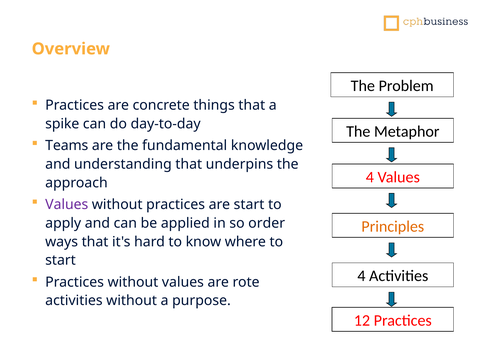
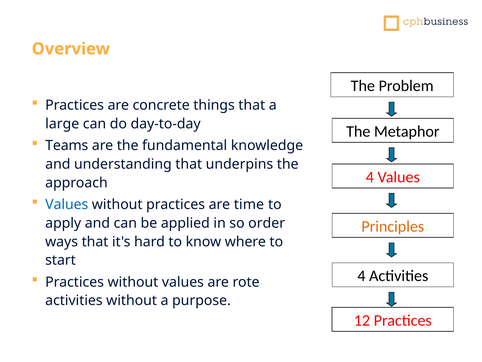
spike: spike -> large
Values at (67, 204) colour: purple -> blue
are start: start -> time
